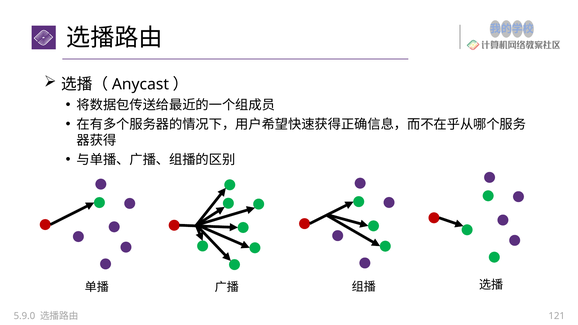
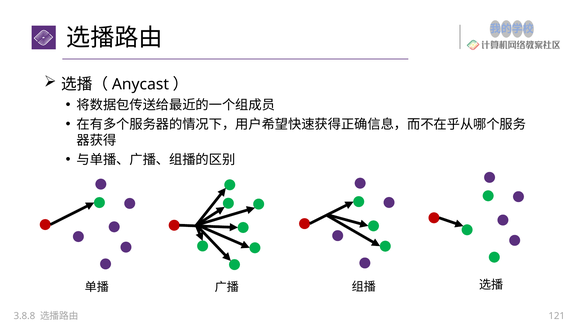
5.9.0: 5.9.0 -> 3.8.8
